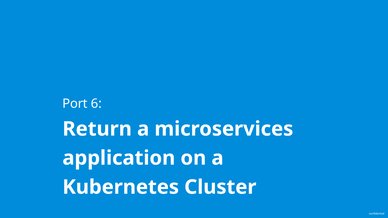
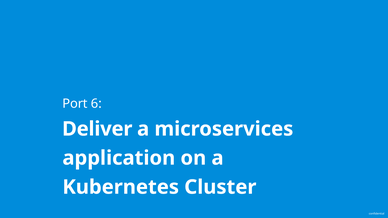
Return: Return -> Deliver
